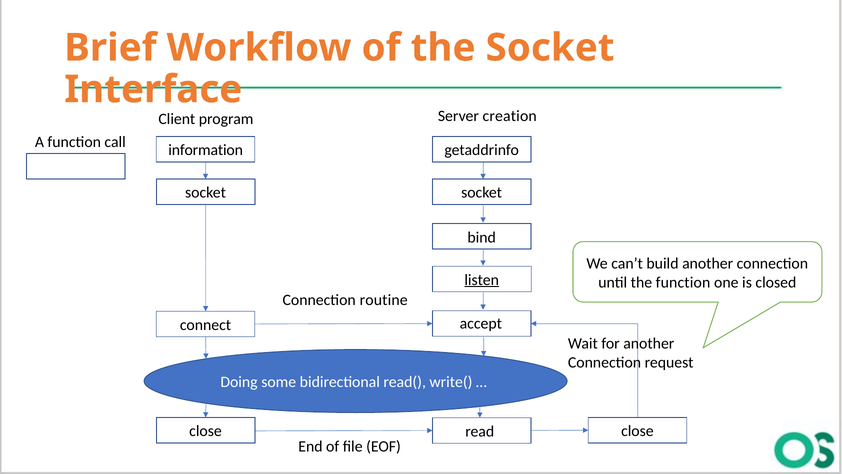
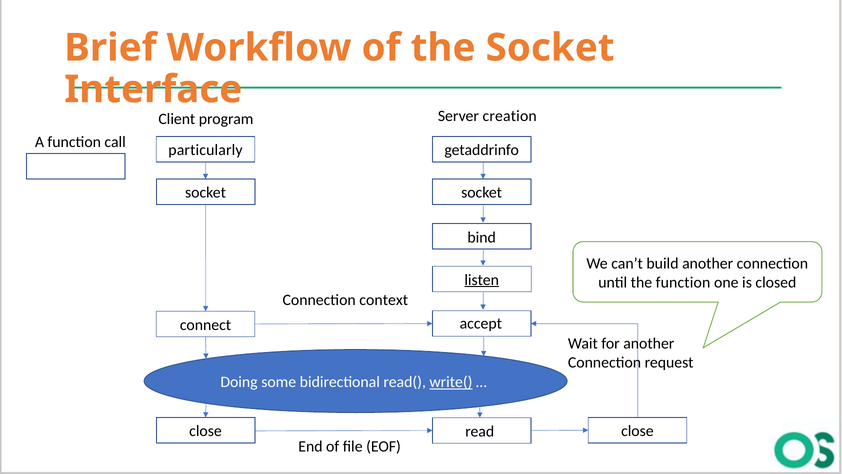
information: information -> particularly
routine: routine -> context
write( underline: none -> present
